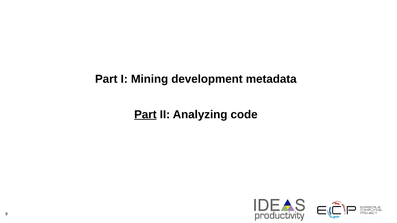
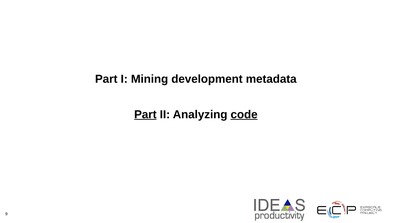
code underline: none -> present
